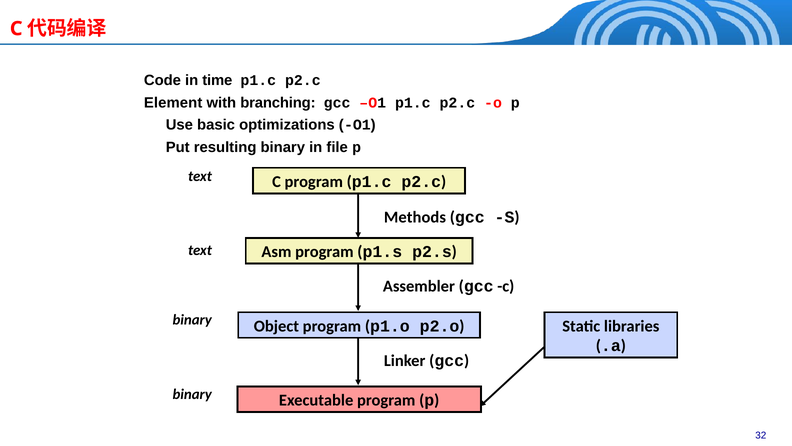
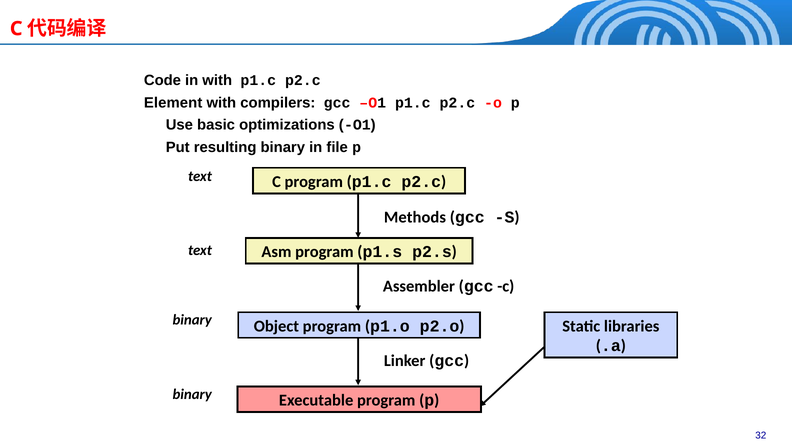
in time: time -> with
branching: branching -> compilers
